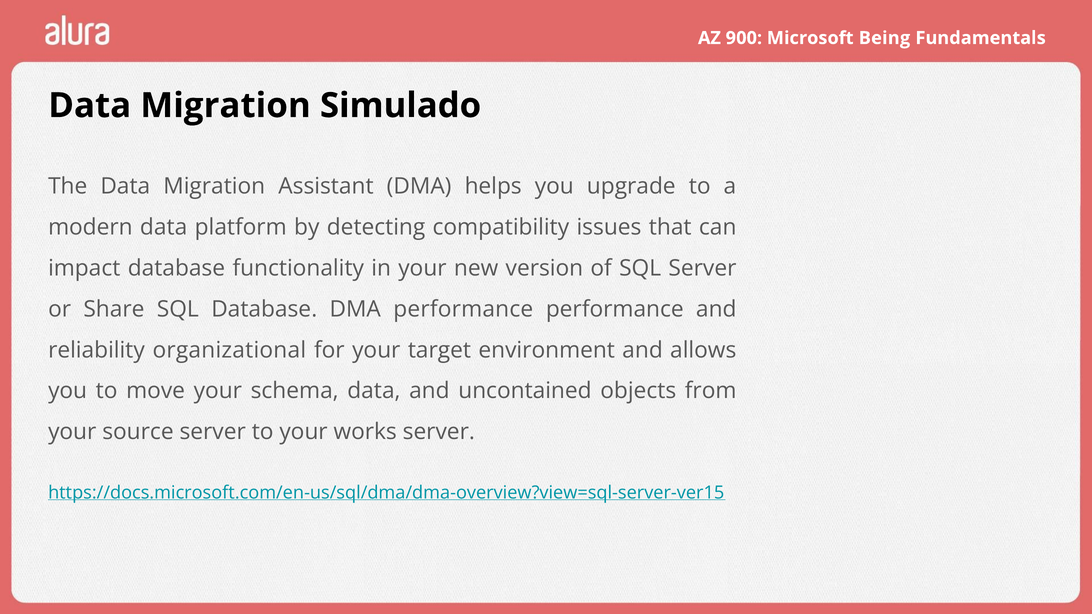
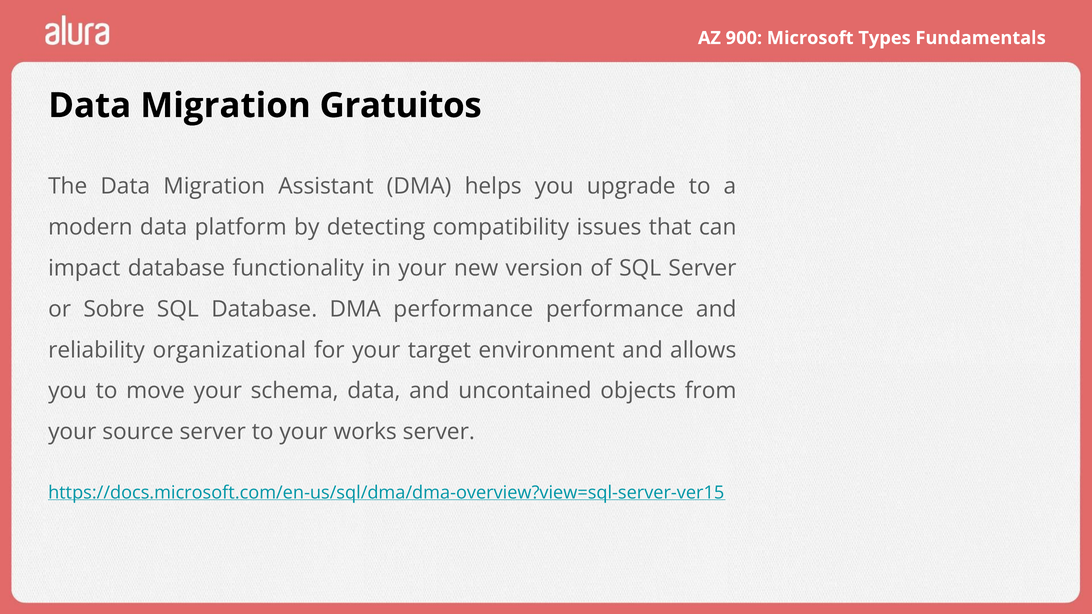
Being: Being -> Types
Simulado: Simulado -> Gratuitos
Share: Share -> Sobre
